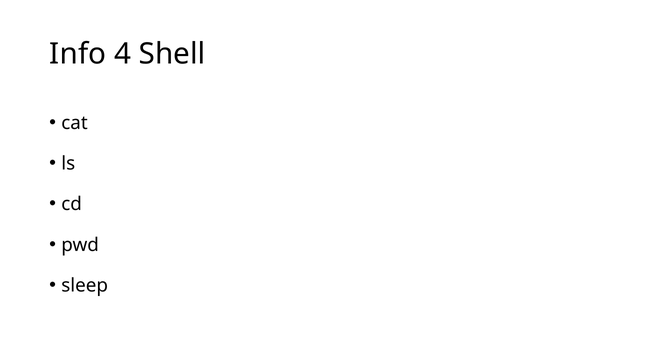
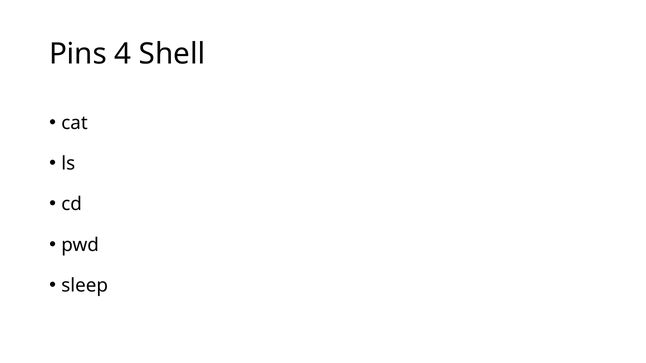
Info: Info -> Pins
